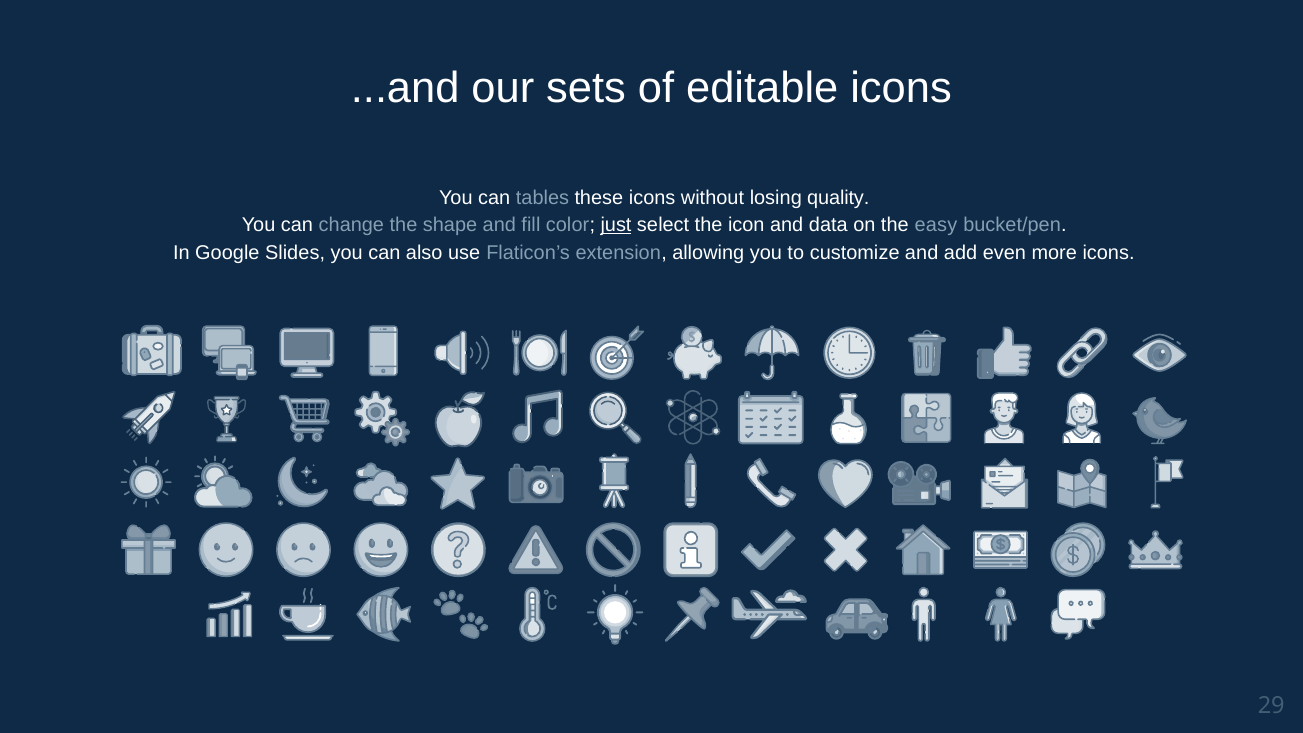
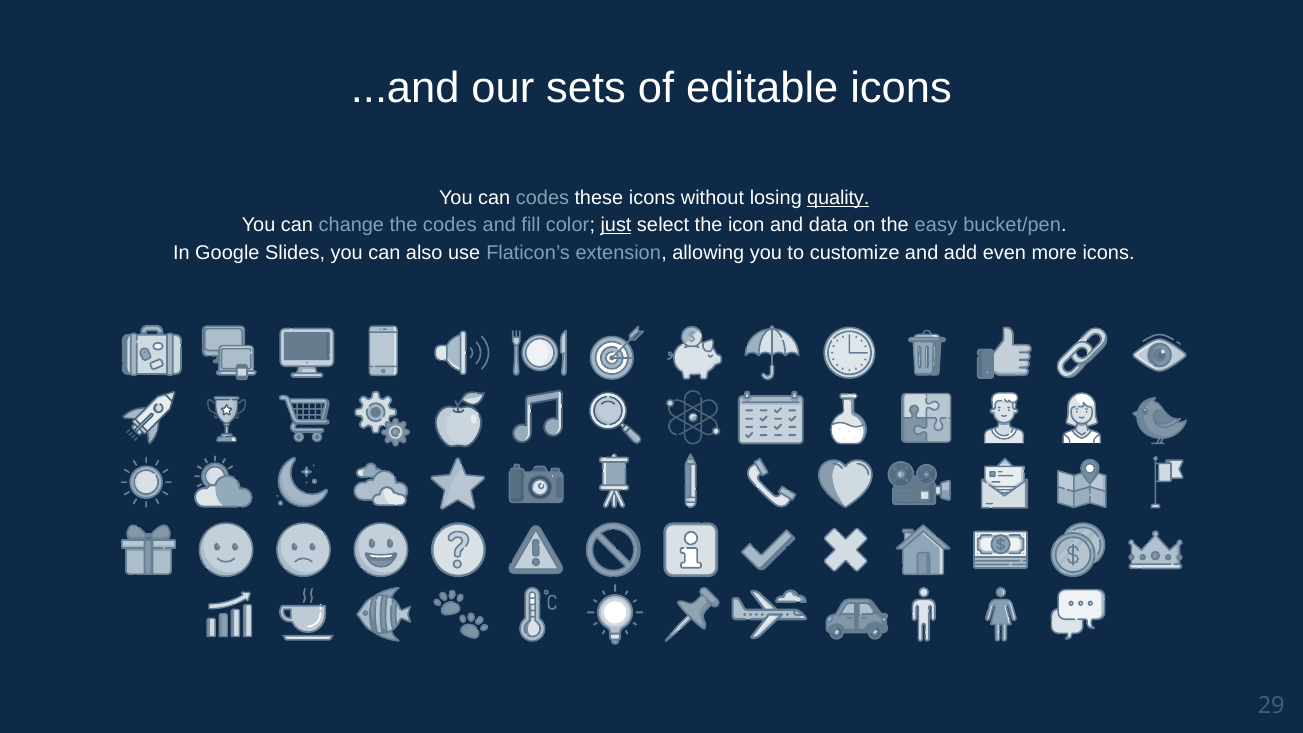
can tables: tables -> codes
quality underline: none -> present
the shape: shape -> codes
